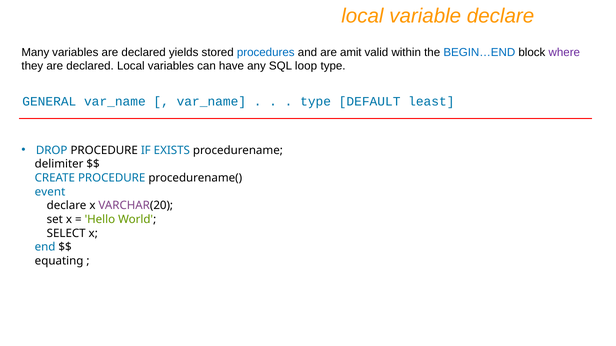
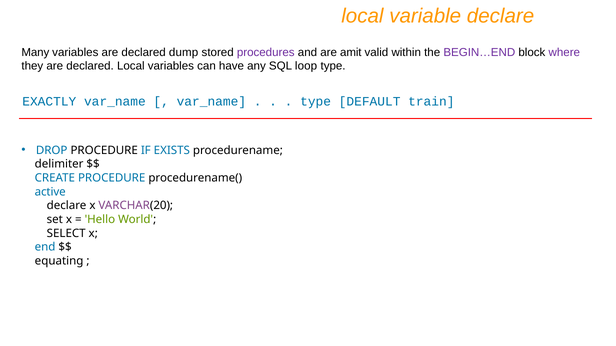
yields: yields -> dump
procedures colour: blue -> purple
BEGIN…END colour: blue -> purple
GENERAL: GENERAL -> EXACTLY
least: least -> train
event: event -> active
